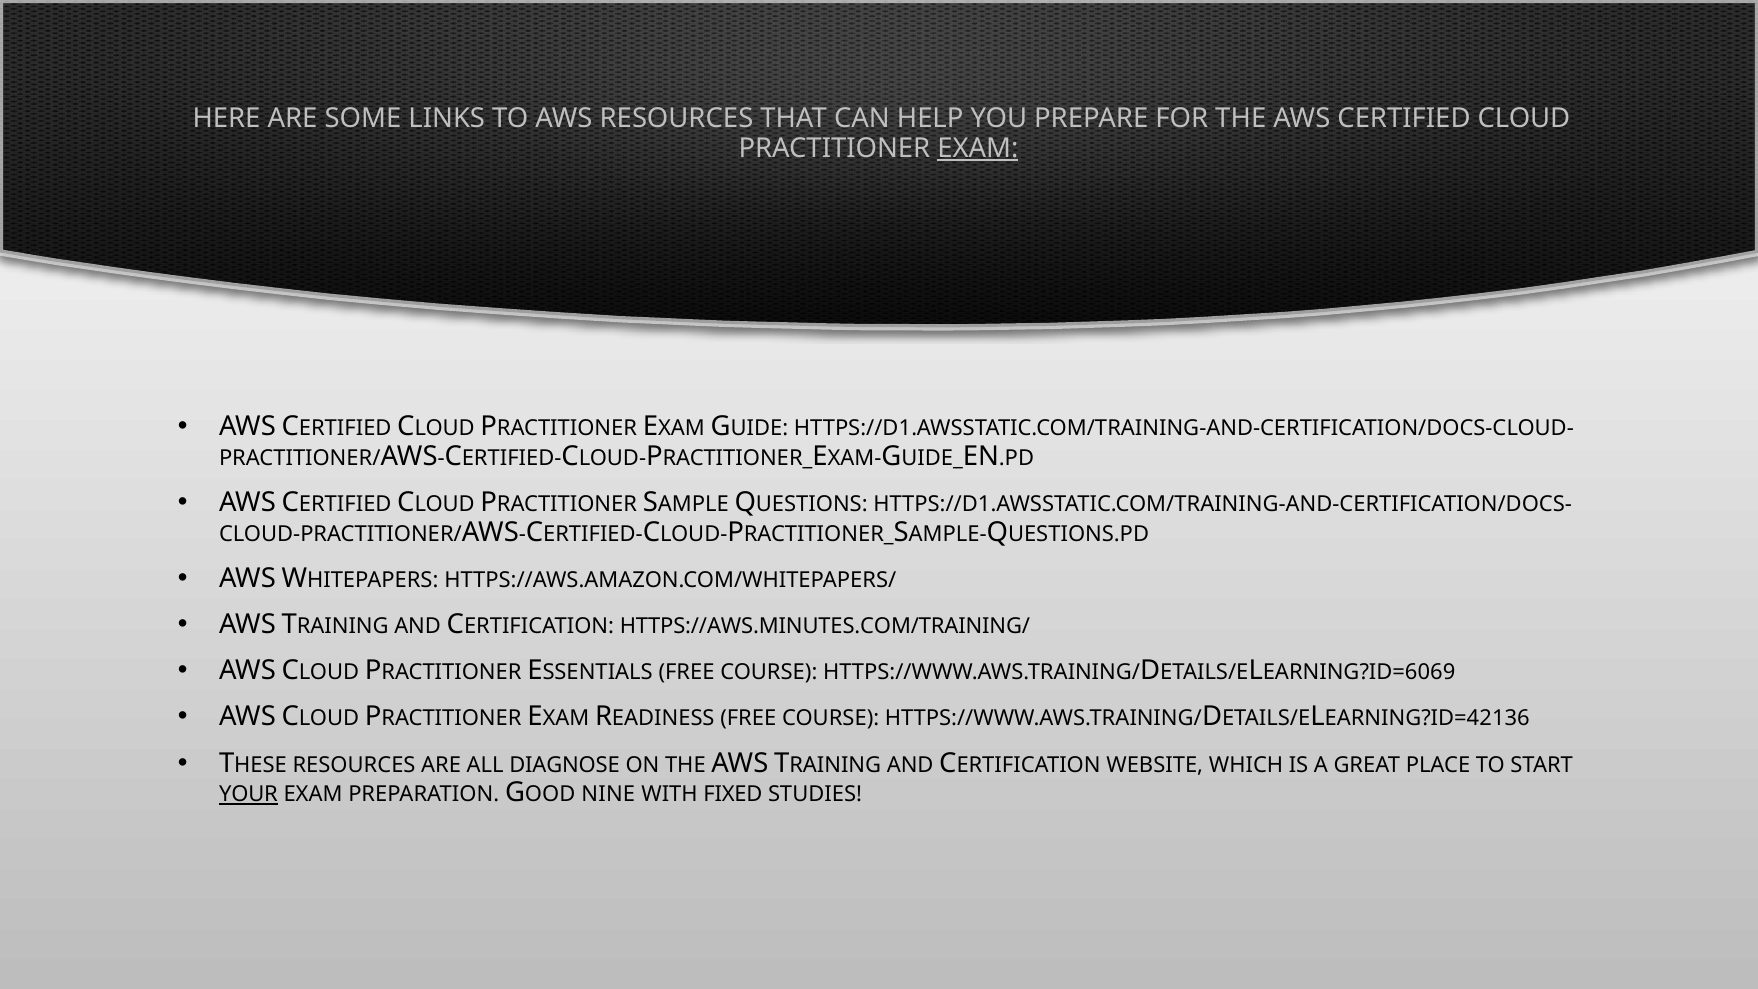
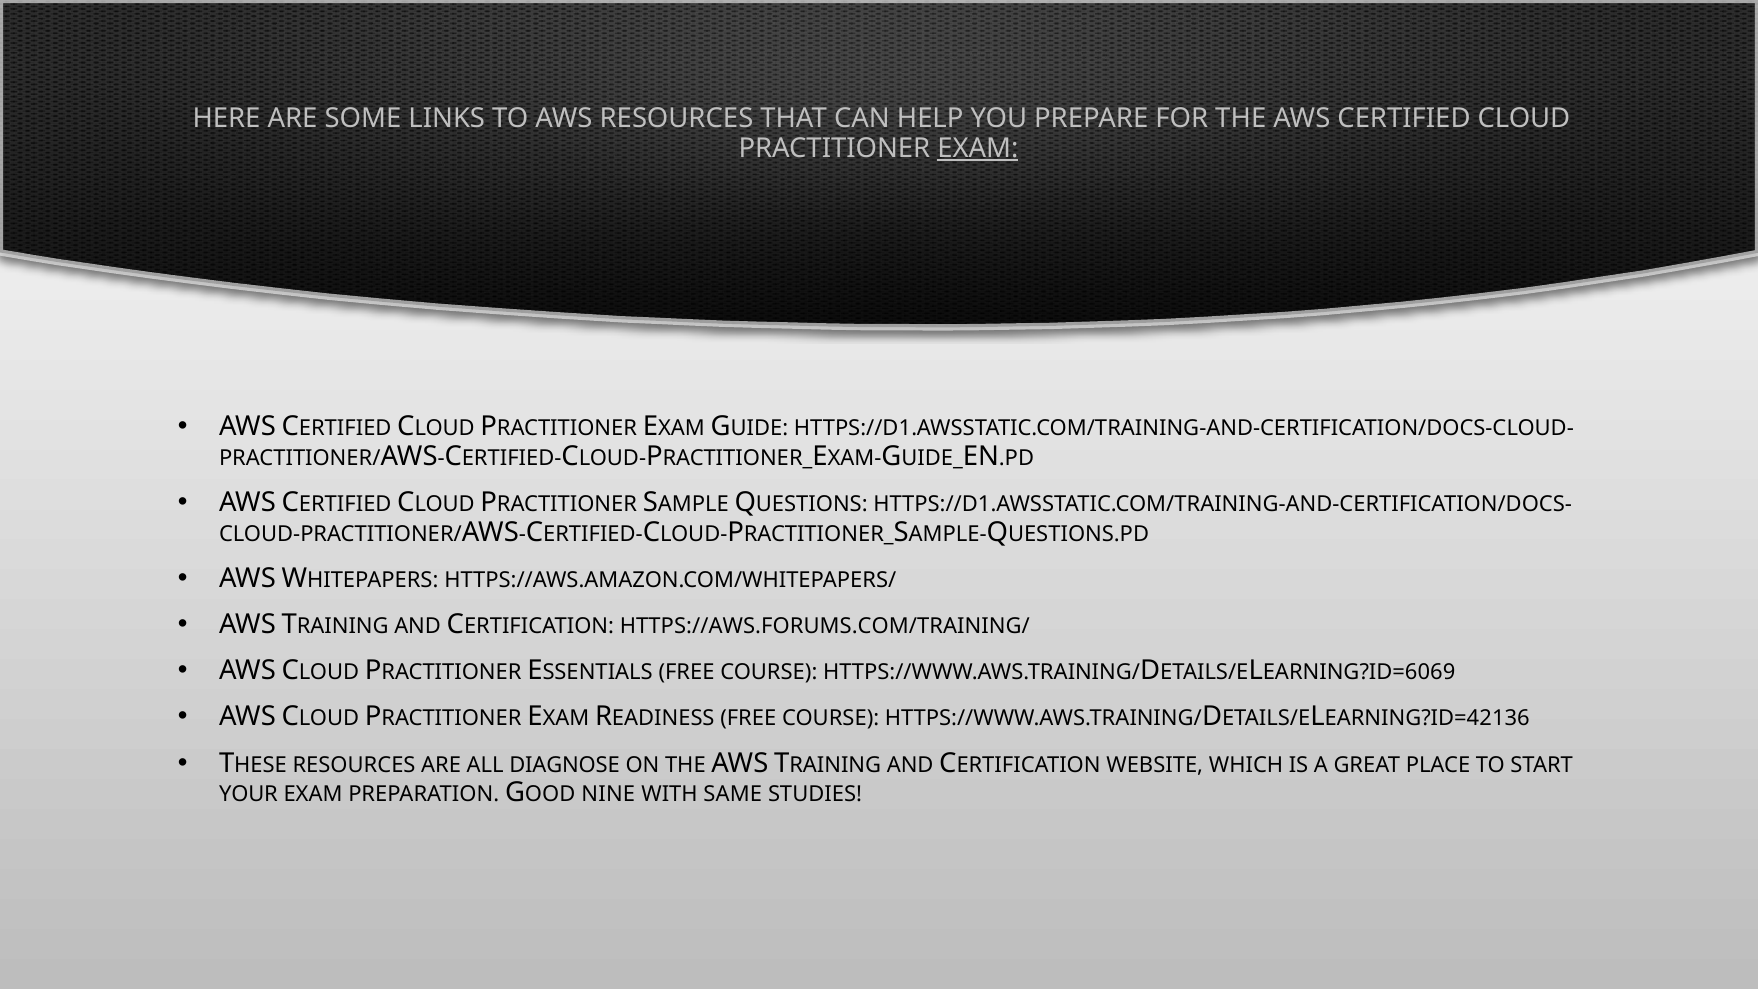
HTTPS://AWS.MINUTES.COM/TRAINING/: HTTPS://AWS.MINUTES.COM/TRAINING/ -> HTTPS://AWS.FORUMS.COM/TRAINING/
YOUR underline: present -> none
FIXED: FIXED -> SAME
